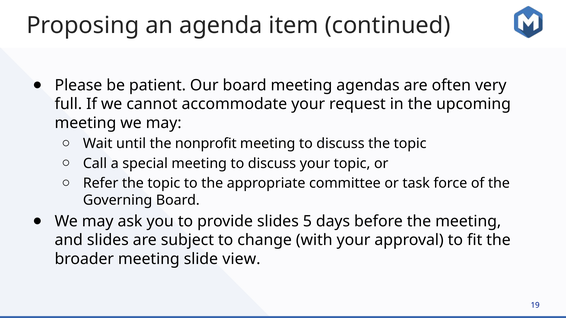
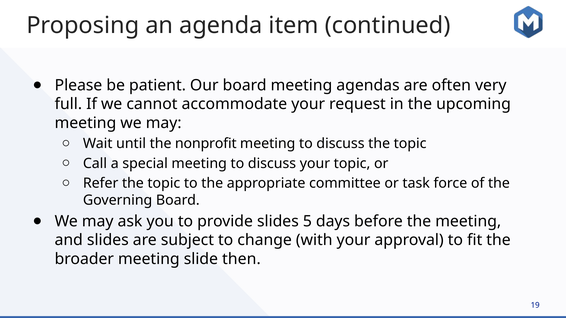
view: view -> then
